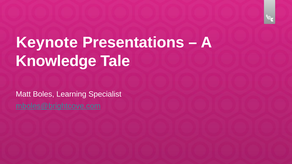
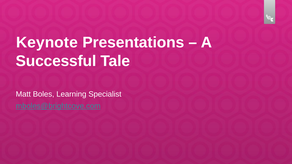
Knowledge: Knowledge -> Successful
